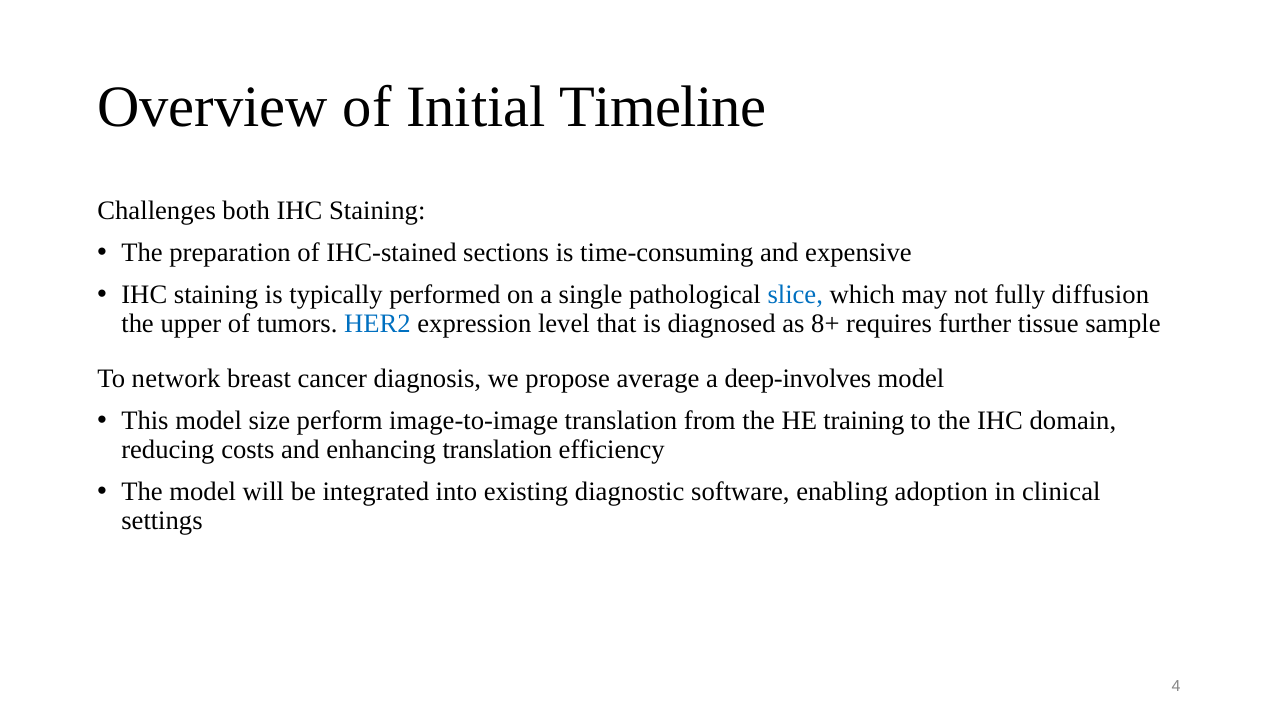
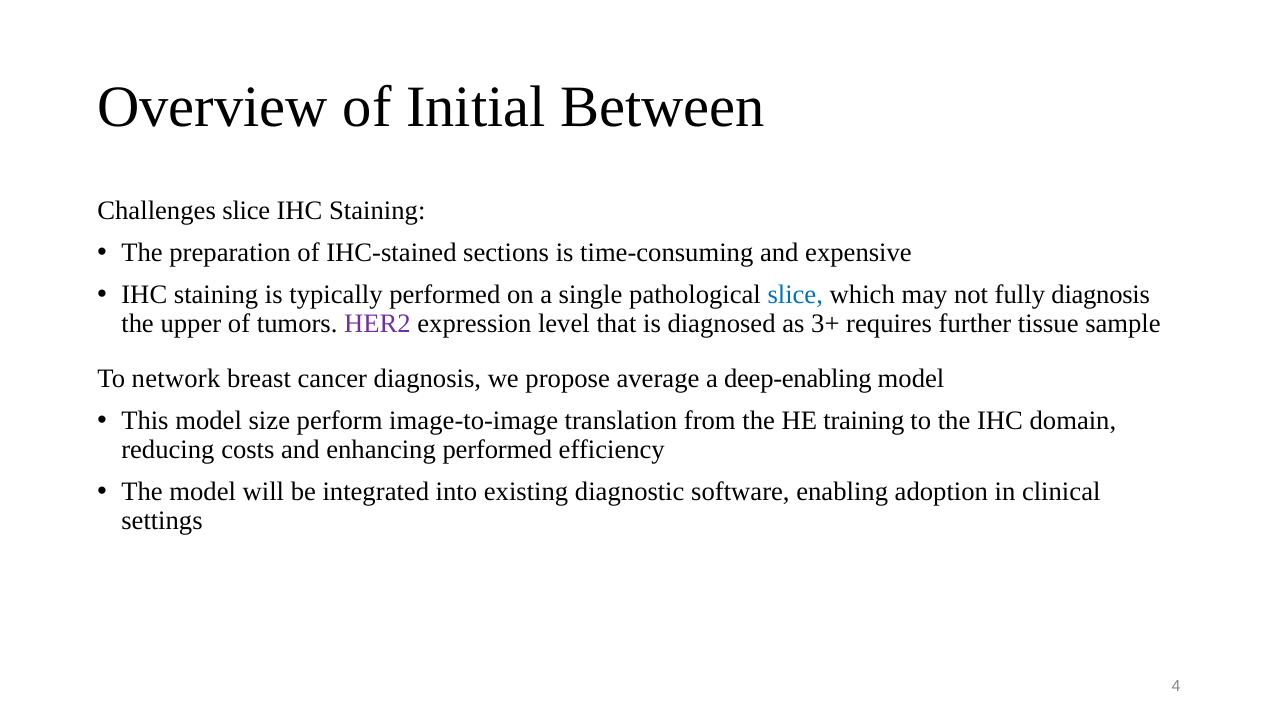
Timeline: Timeline -> Between
Challenges both: both -> slice
fully diffusion: diffusion -> diagnosis
HER2 colour: blue -> purple
8+: 8+ -> 3+
deep-involves: deep-involves -> deep-enabling
enhancing translation: translation -> performed
